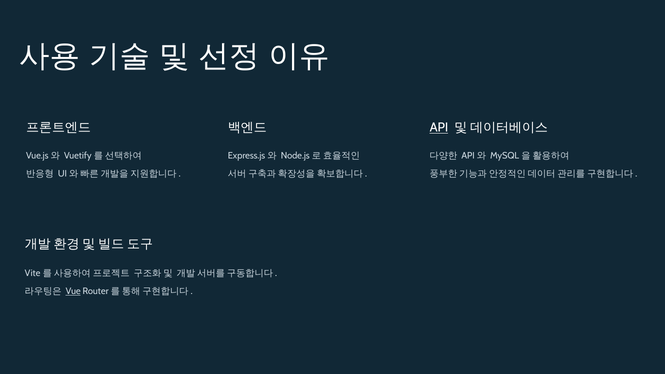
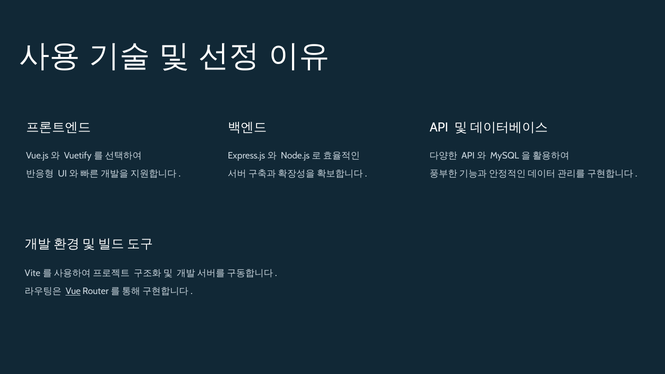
API at (439, 128) underline: present -> none
